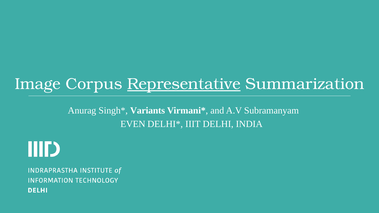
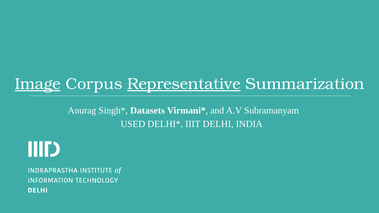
Image underline: none -> present
Variants: Variants -> Datasets
EVEN: EVEN -> USED
